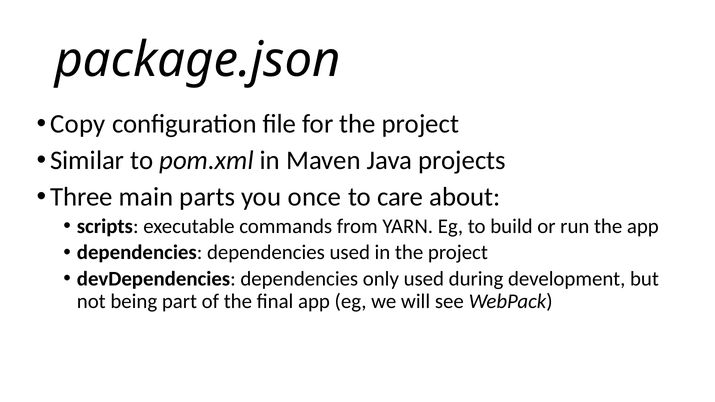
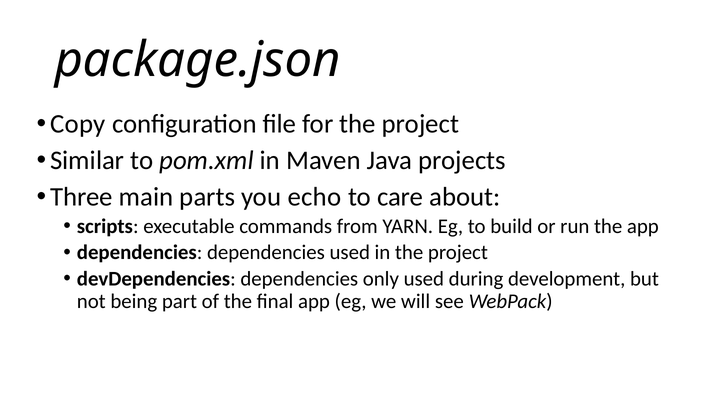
once: once -> echo
